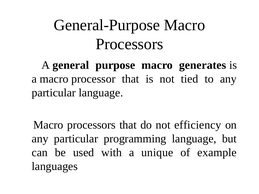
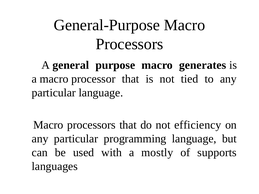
unique: unique -> mostly
example: example -> supports
